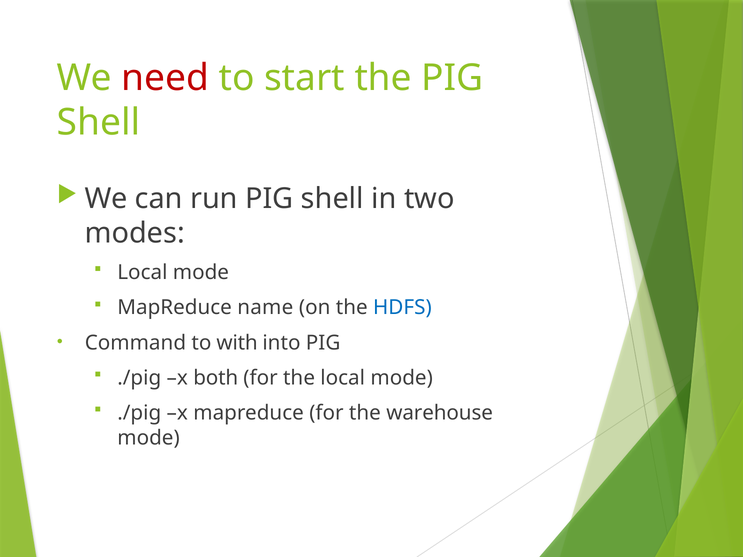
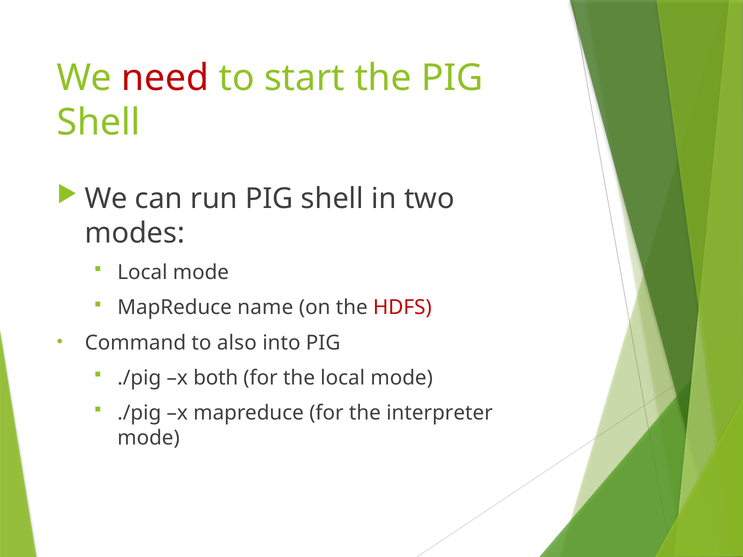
HDFS colour: blue -> red
with: with -> also
warehouse: warehouse -> interpreter
